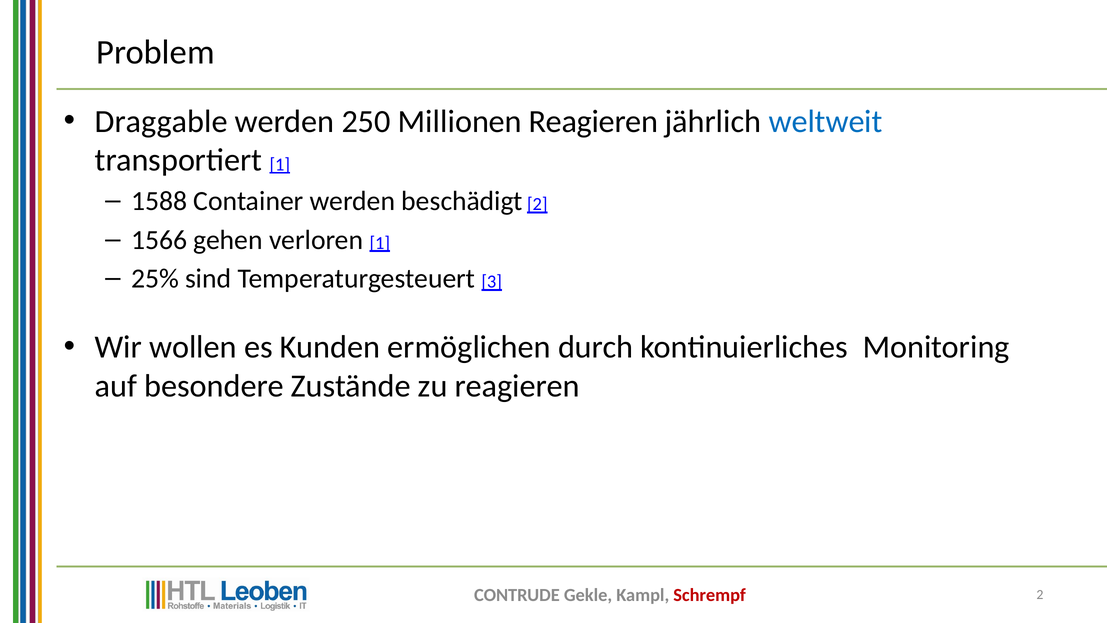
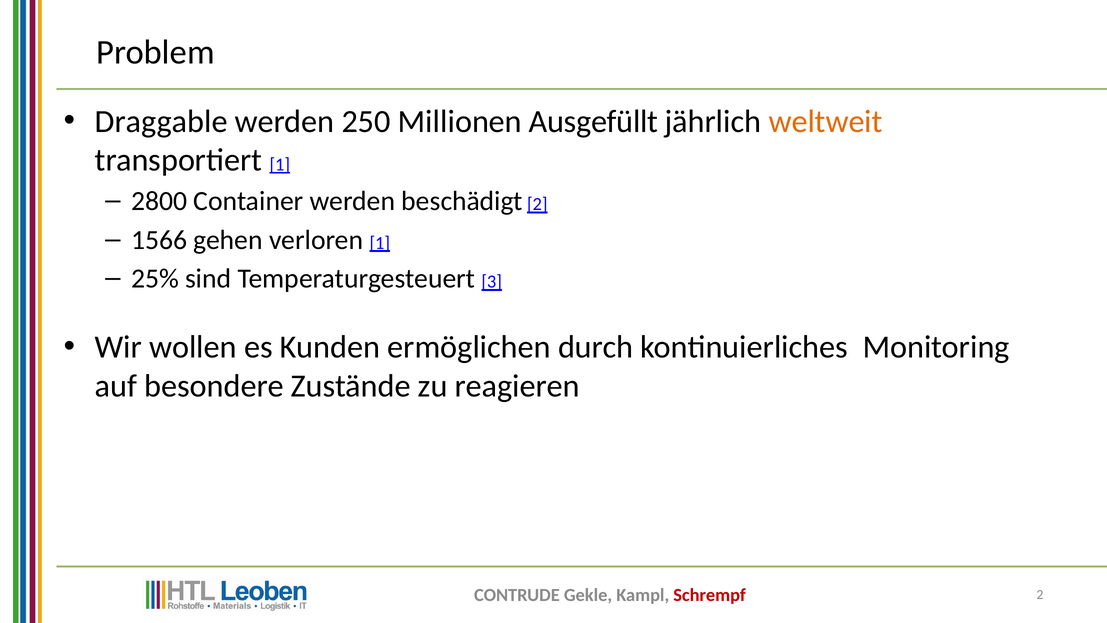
Millionen Reagieren: Reagieren -> Ausgefüllt
weltweit colour: blue -> orange
1588: 1588 -> 2800
